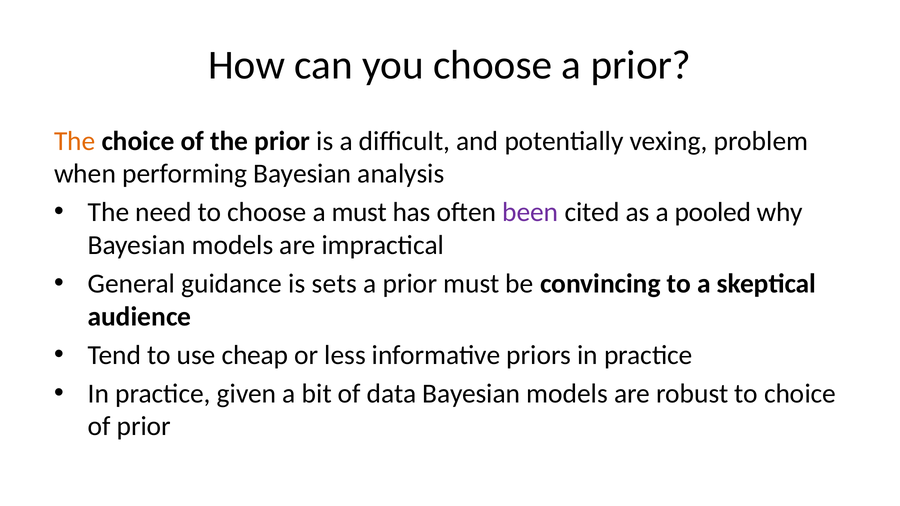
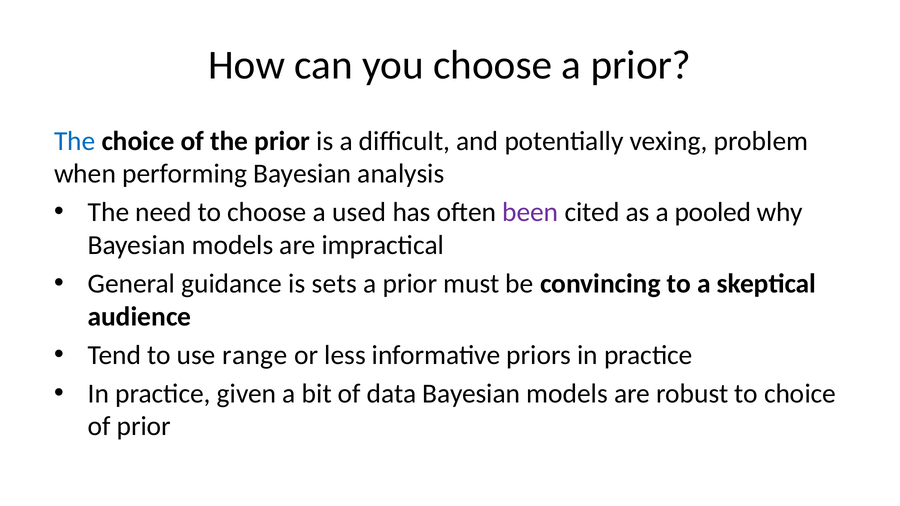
The at (75, 141) colour: orange -> blue
a must: must -> used
cheap: cheap -> range
